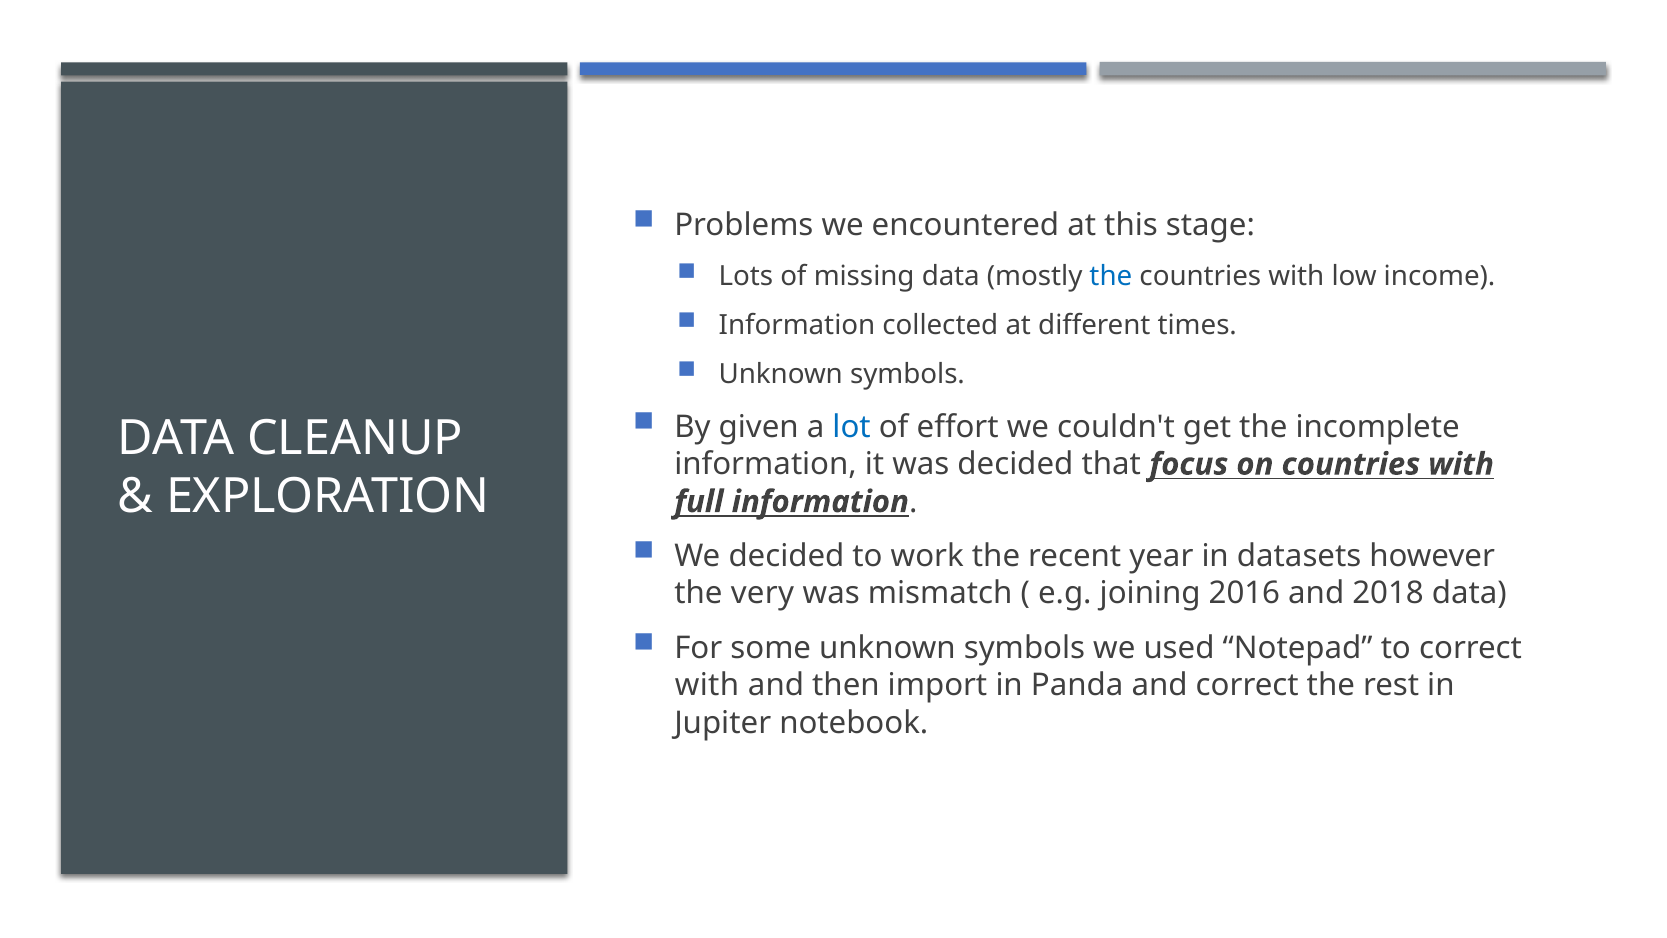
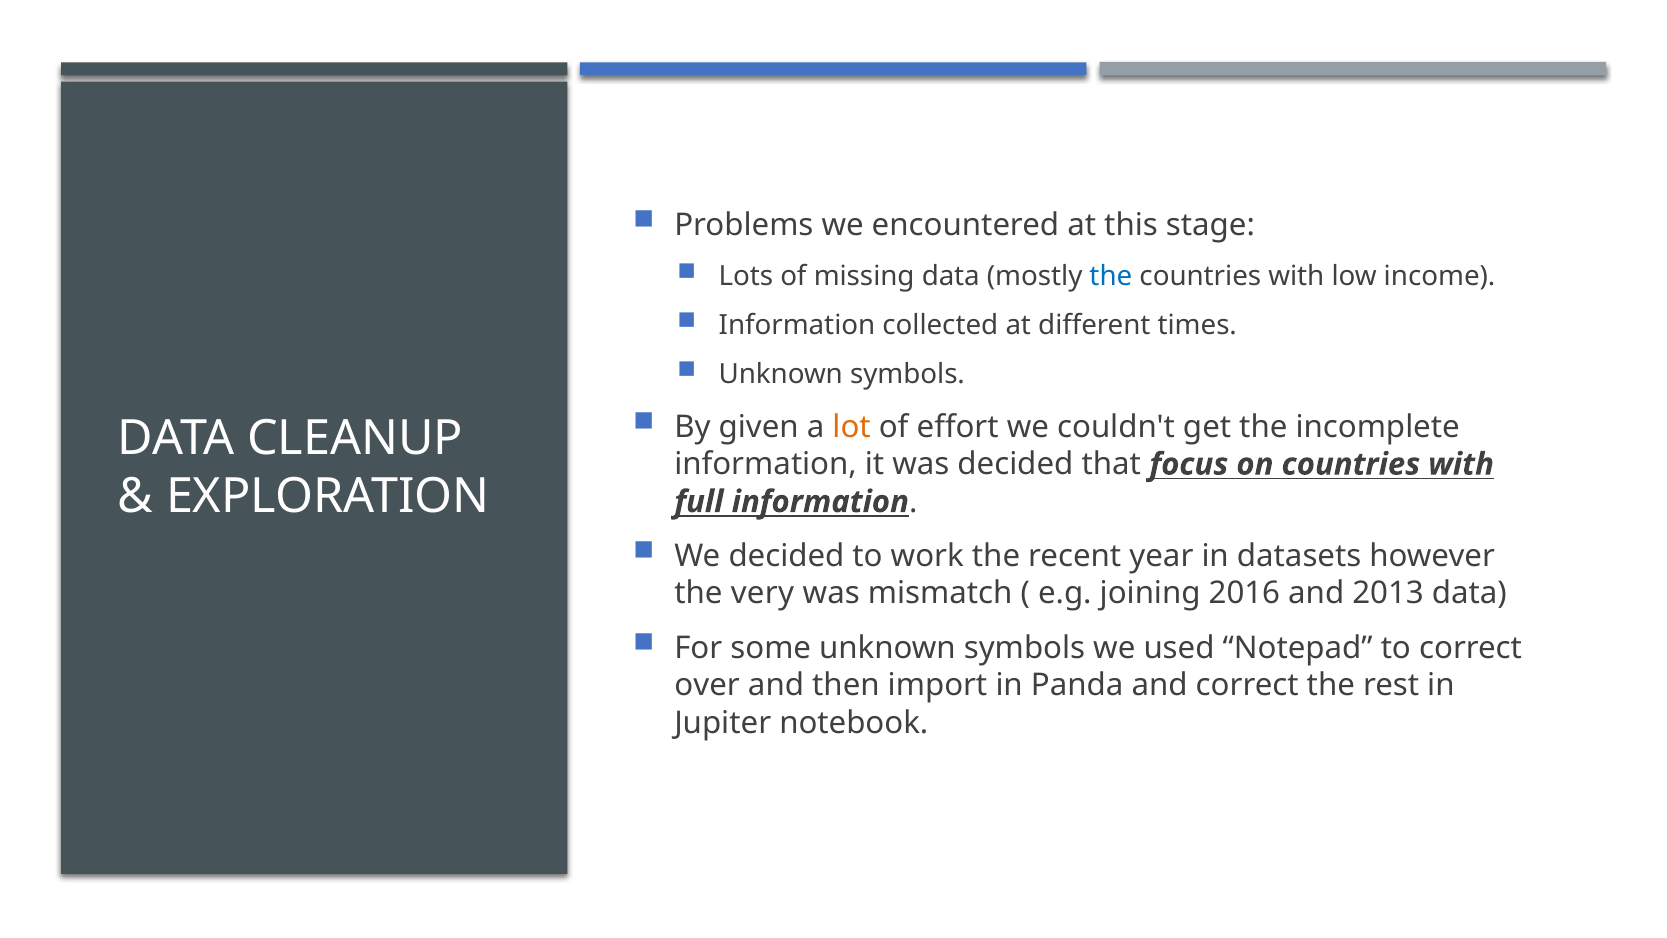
lot colour: blue -> orange
2018: 2018 -> 2013
with at (707, 685): with -> over
